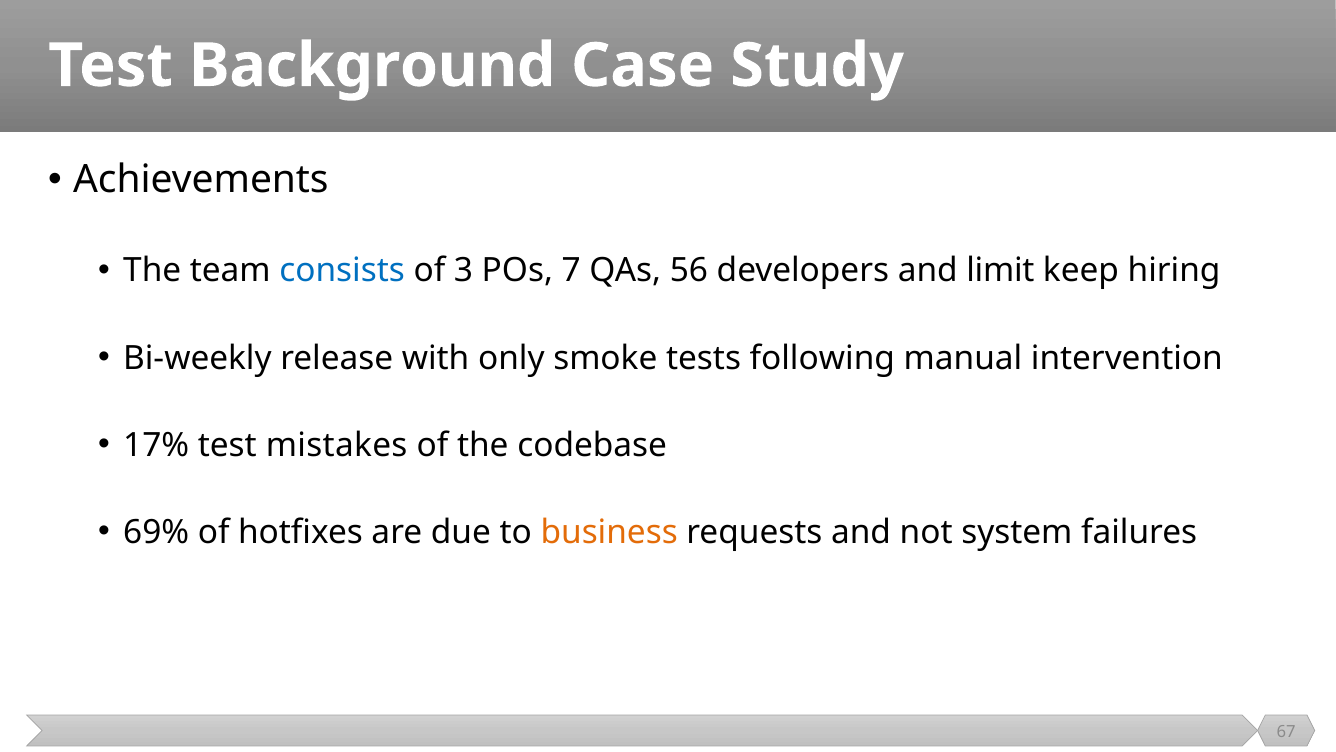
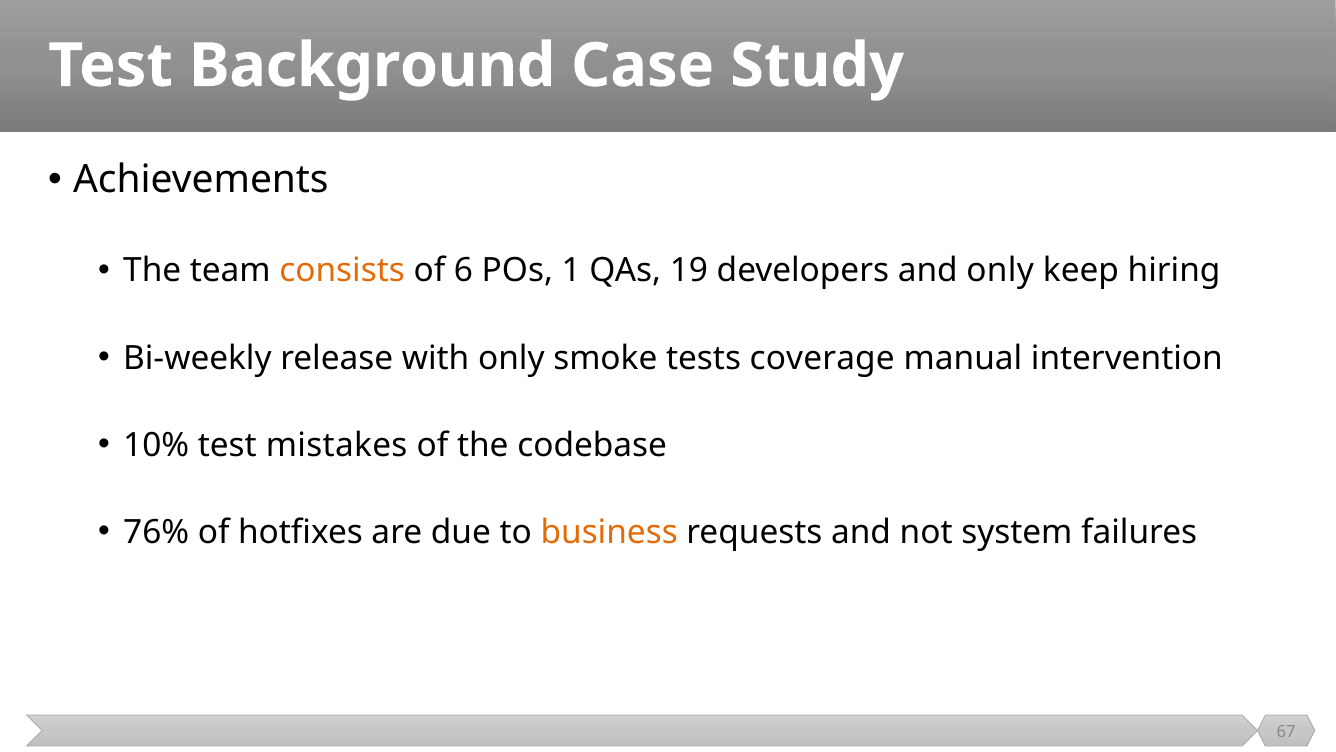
consists colour: blue -> orange
3: 3 -> 6
7: 7 -> 1
56: 56 -> 19
and limit: limit -> only
following: following -> coverage
17%: 17% -> 10%
69%: 69% -> 76%
